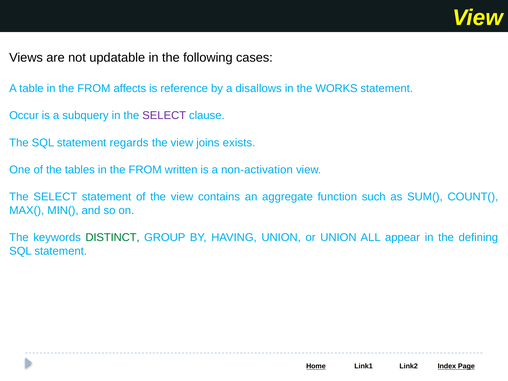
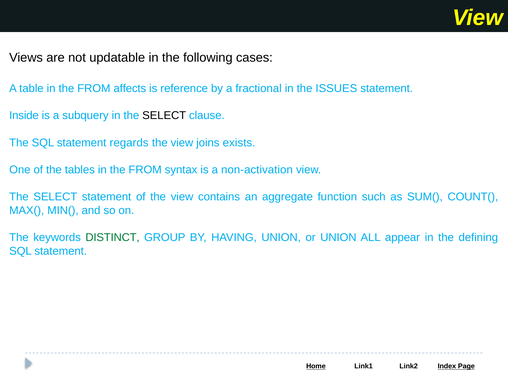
disallows: disallows -> fractional
WORKS: WORKS -> ISSUES
Occur: Occur -> Inside
SELECT at (164, 116) colour: purple -> black
written: written -> syntax
